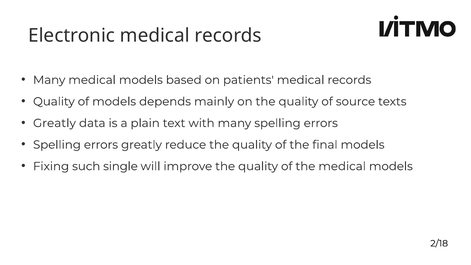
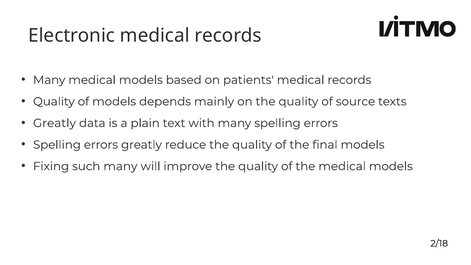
such single: single -> many
